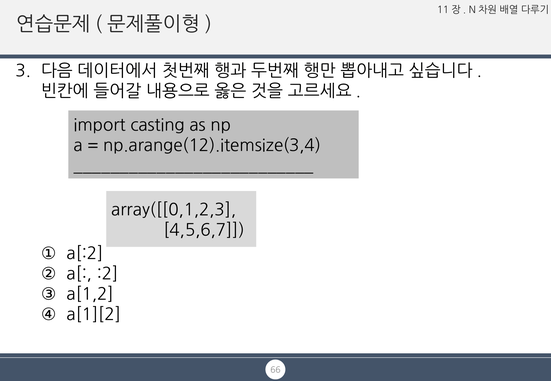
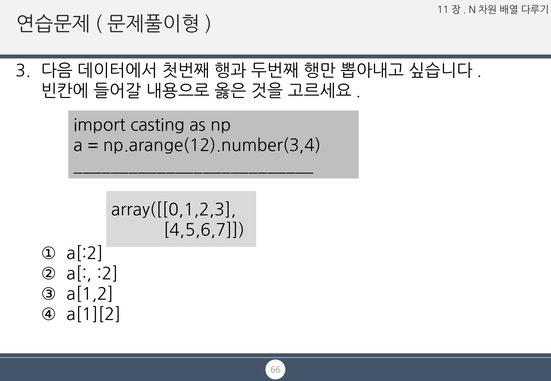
np.arange(12).itemsize(3,4: np.arange(12).itemsize(3,4 -> np.arange(12).number(3,4
